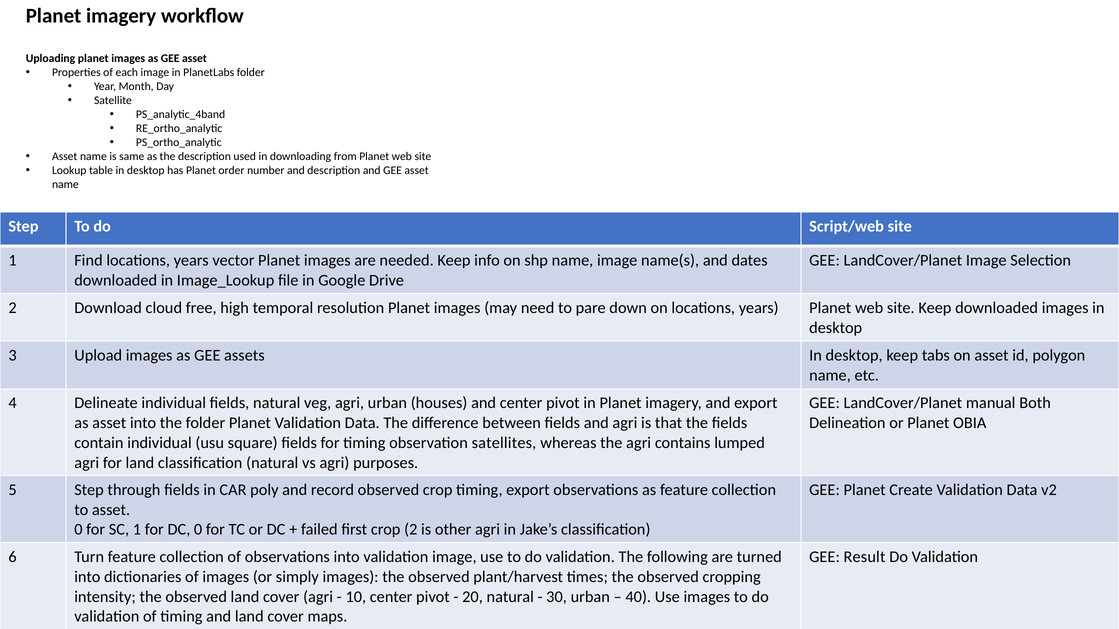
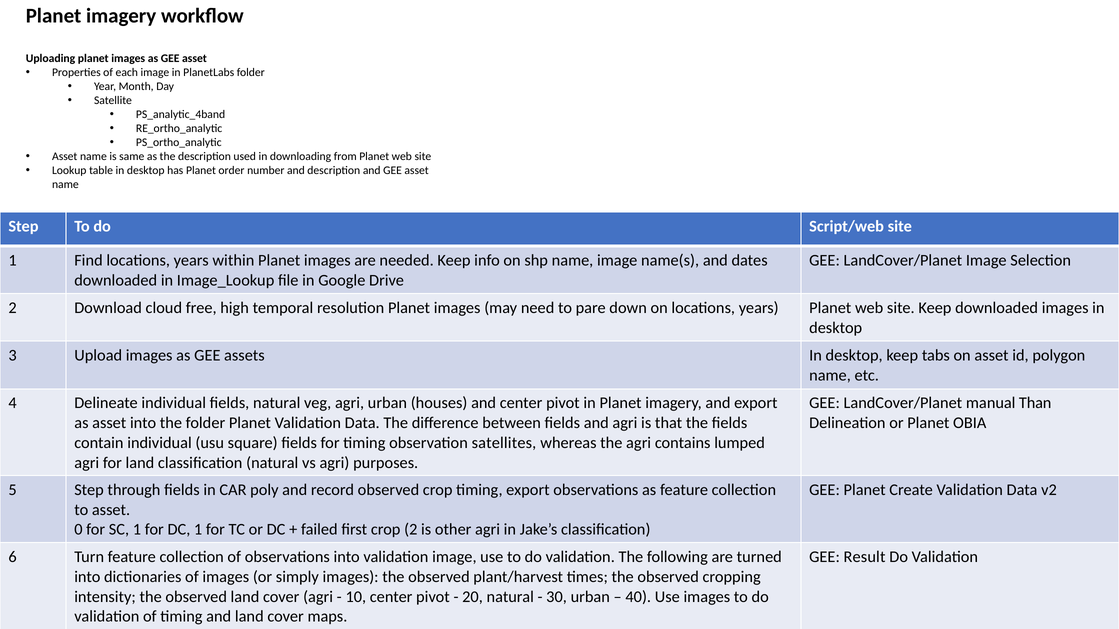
vector: vector -> within
Both: Both -> Than
DC 0: 0 -> 1
